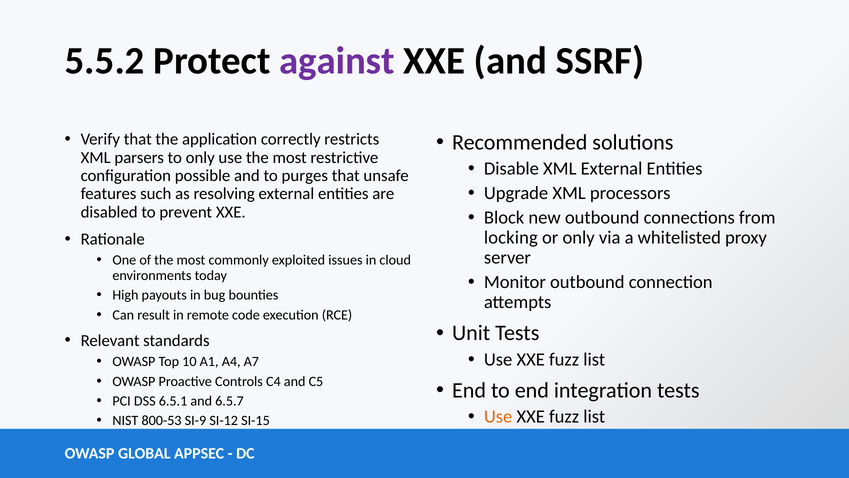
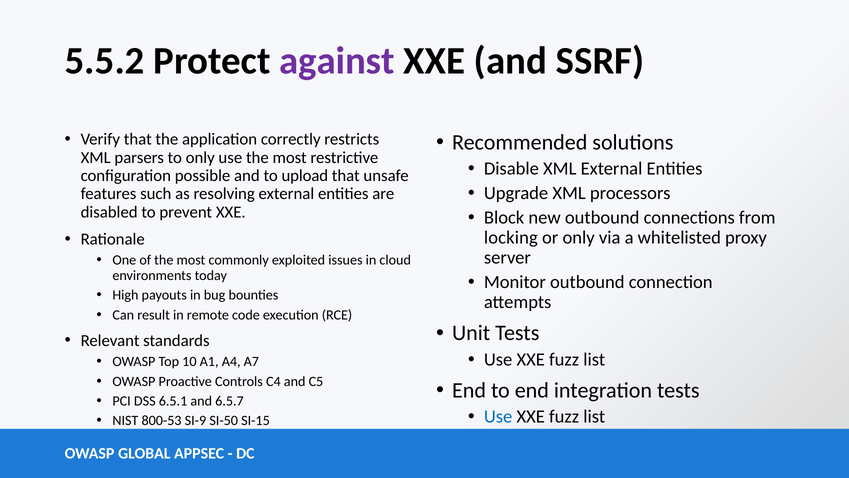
purges: purges -> upload
Use at (498, 416) colour: orange -> blue
SI-12: SI-12 -> SI-50
